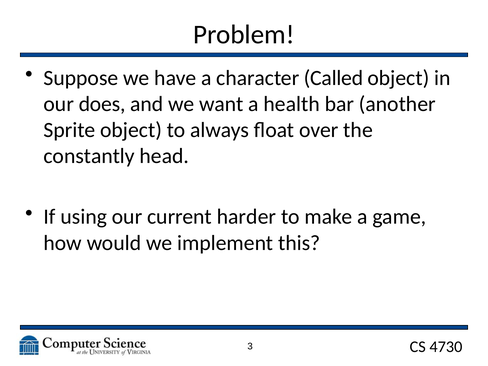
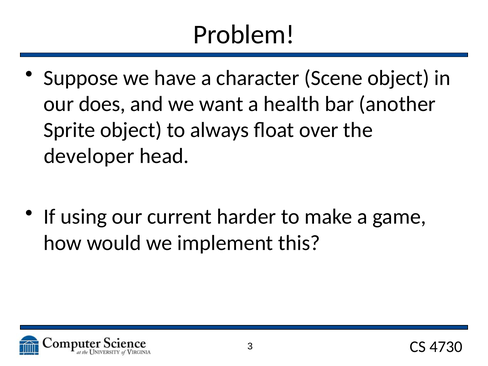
Called: Called -> Scene
constantly: constantly -> developer
